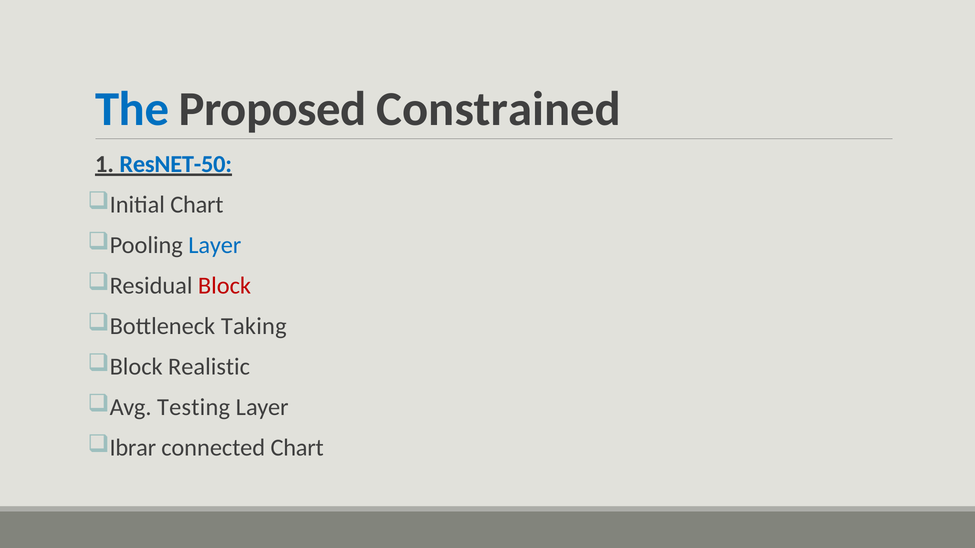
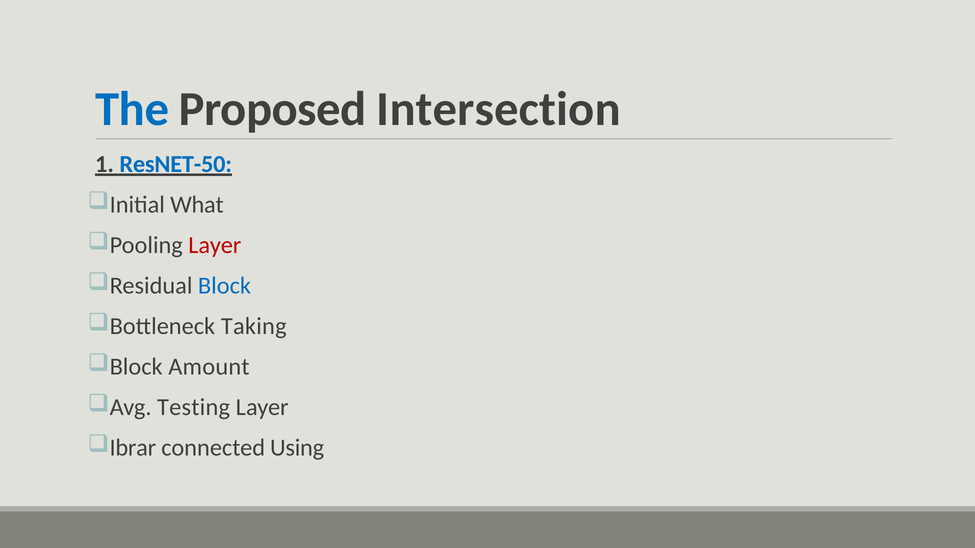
Constrained: Constrained -> Intersection
Initial Chart: Chart -> What
Layer at (215, 245) colour: blue -> red
Block at (224, 286) colour: red -> blue
Realistic: Realistic -> Amount
connected Chart: Chart -> Using
